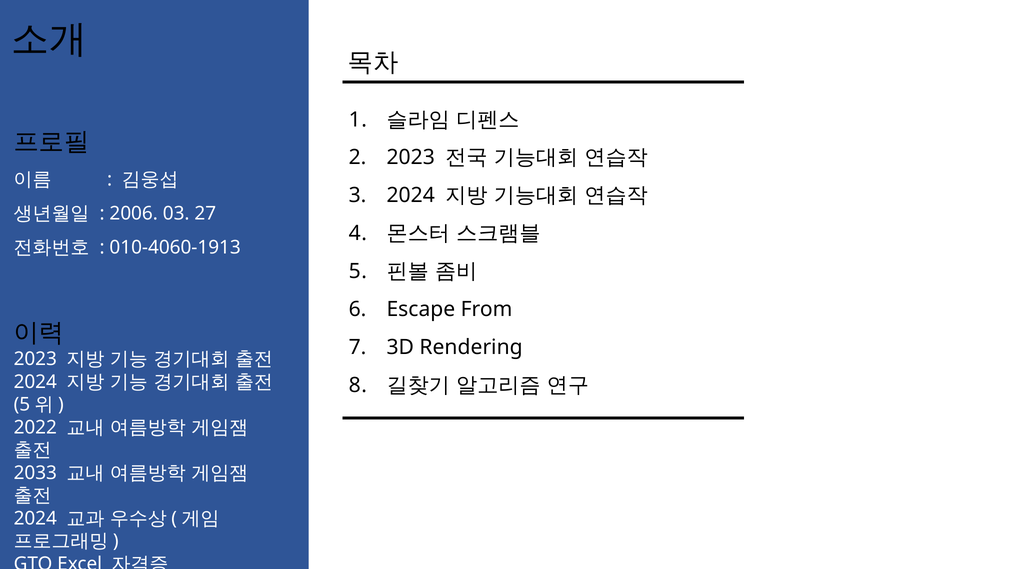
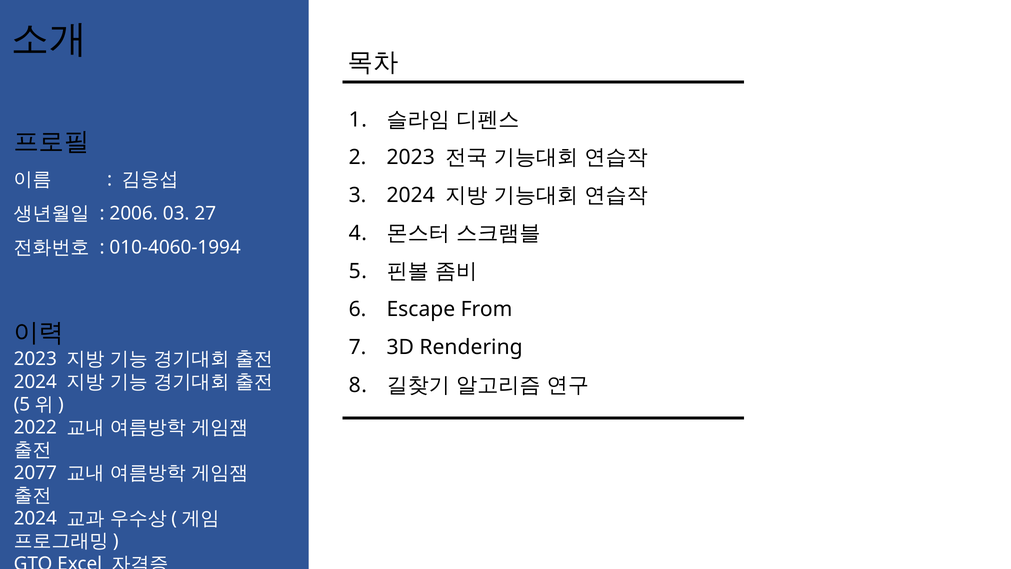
010-4060-1913: 010-4060-1913 -> 010-4060-1994
2033: 2033 -> 2077
